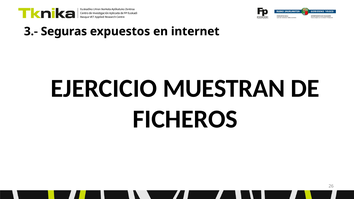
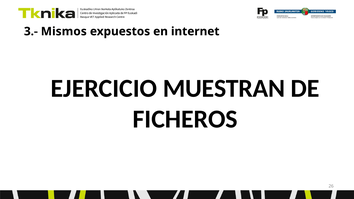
Seguras: Seguras -> Mismos
